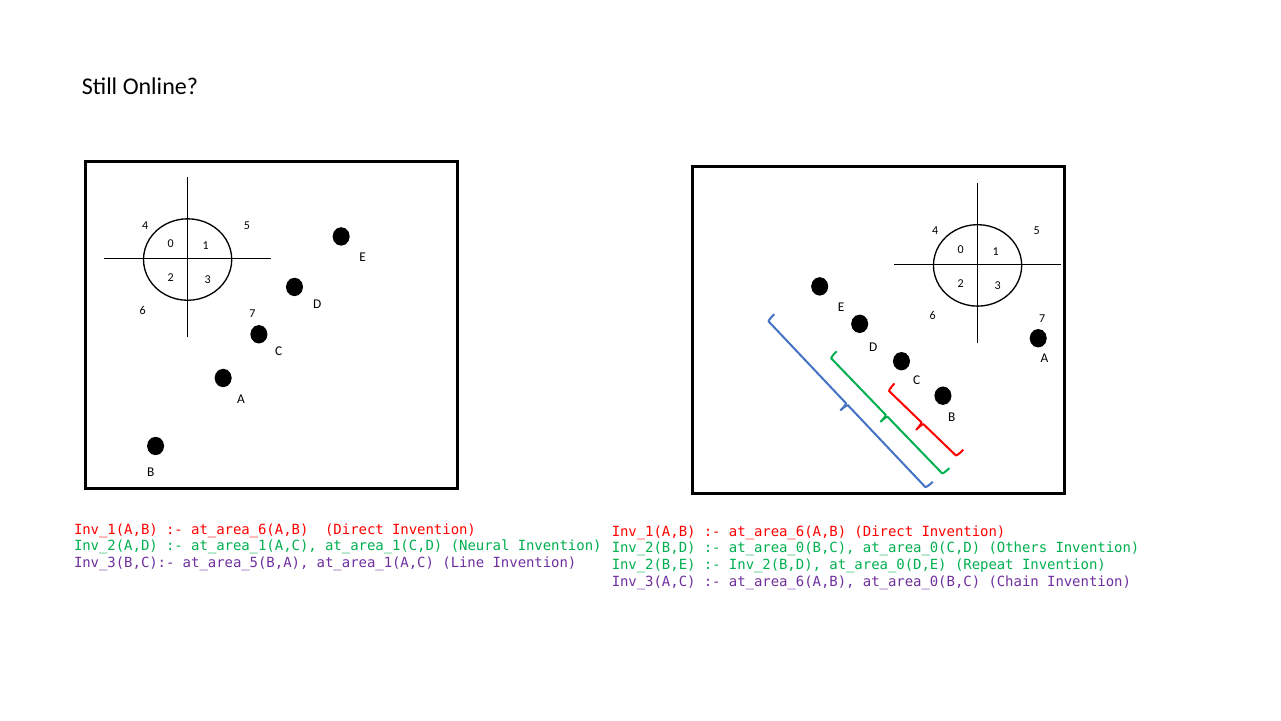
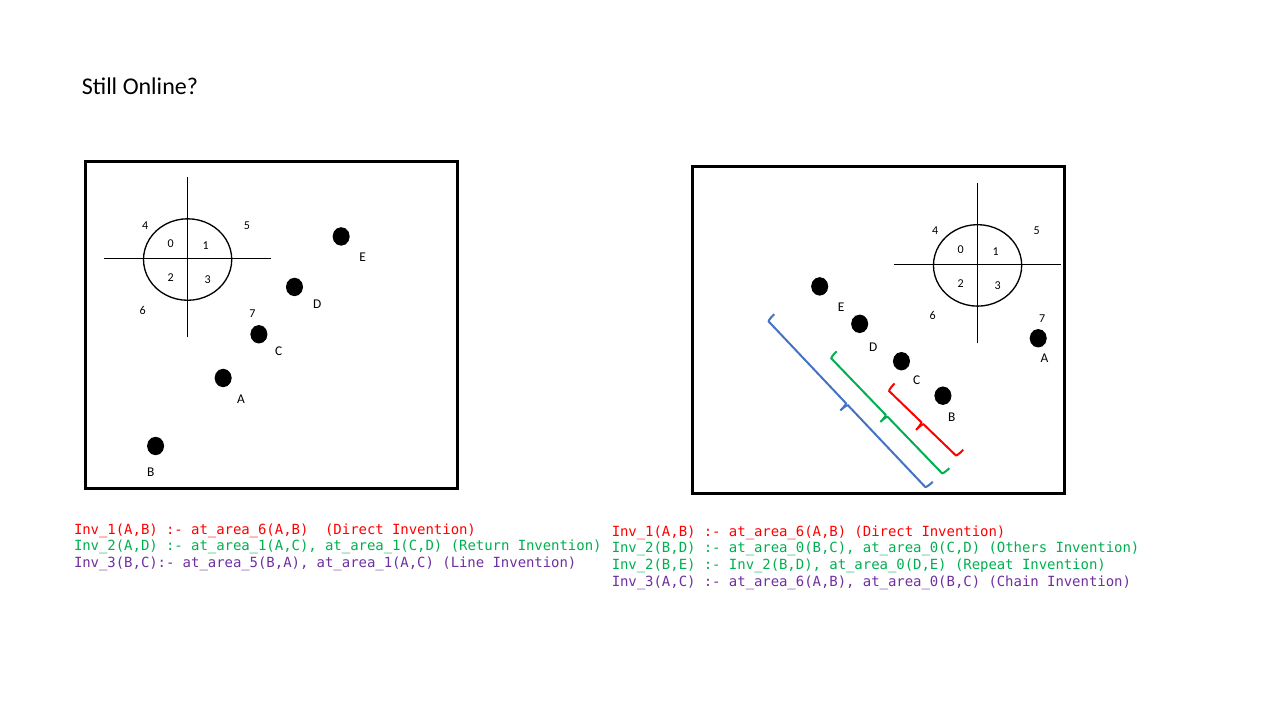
Neural: Neural -> Return
